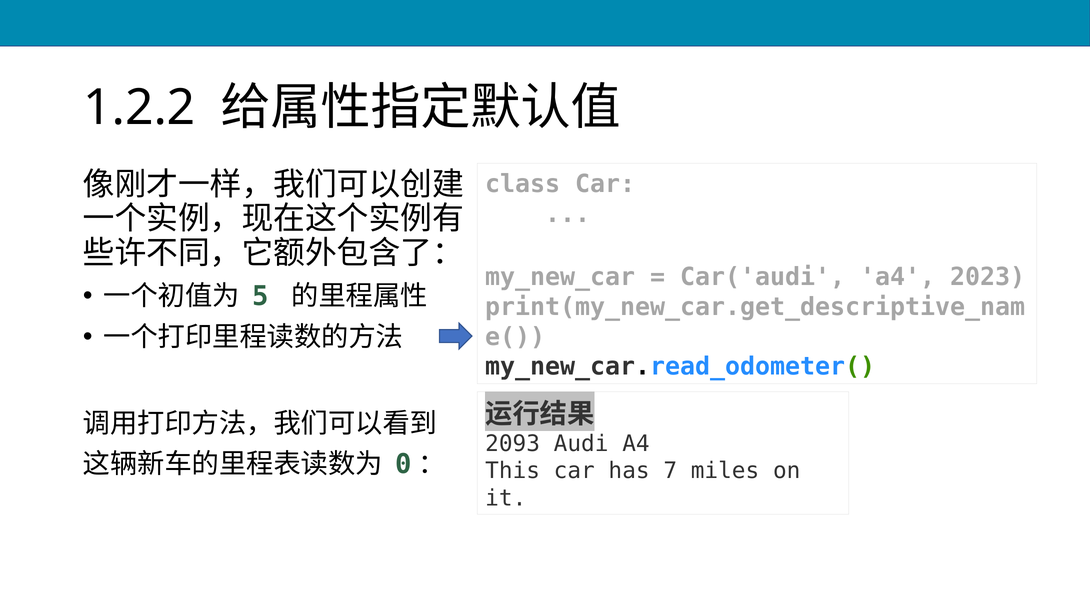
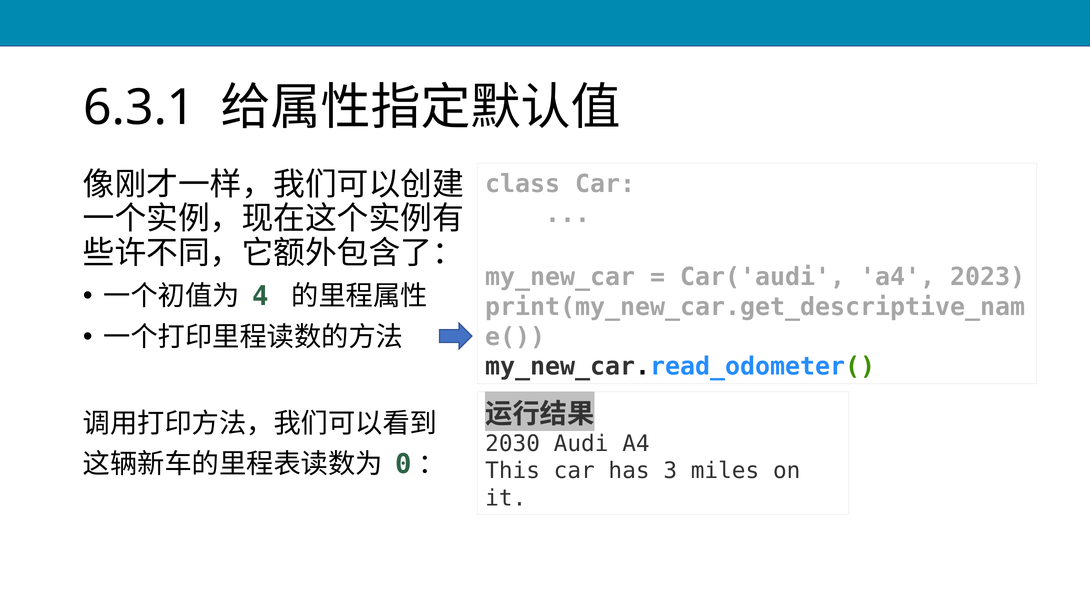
1.2.2: 1.2.2 -> 6.3.1
5: 5 -> 4
2093: 2093 -> 2030
7: 7 -> 3
